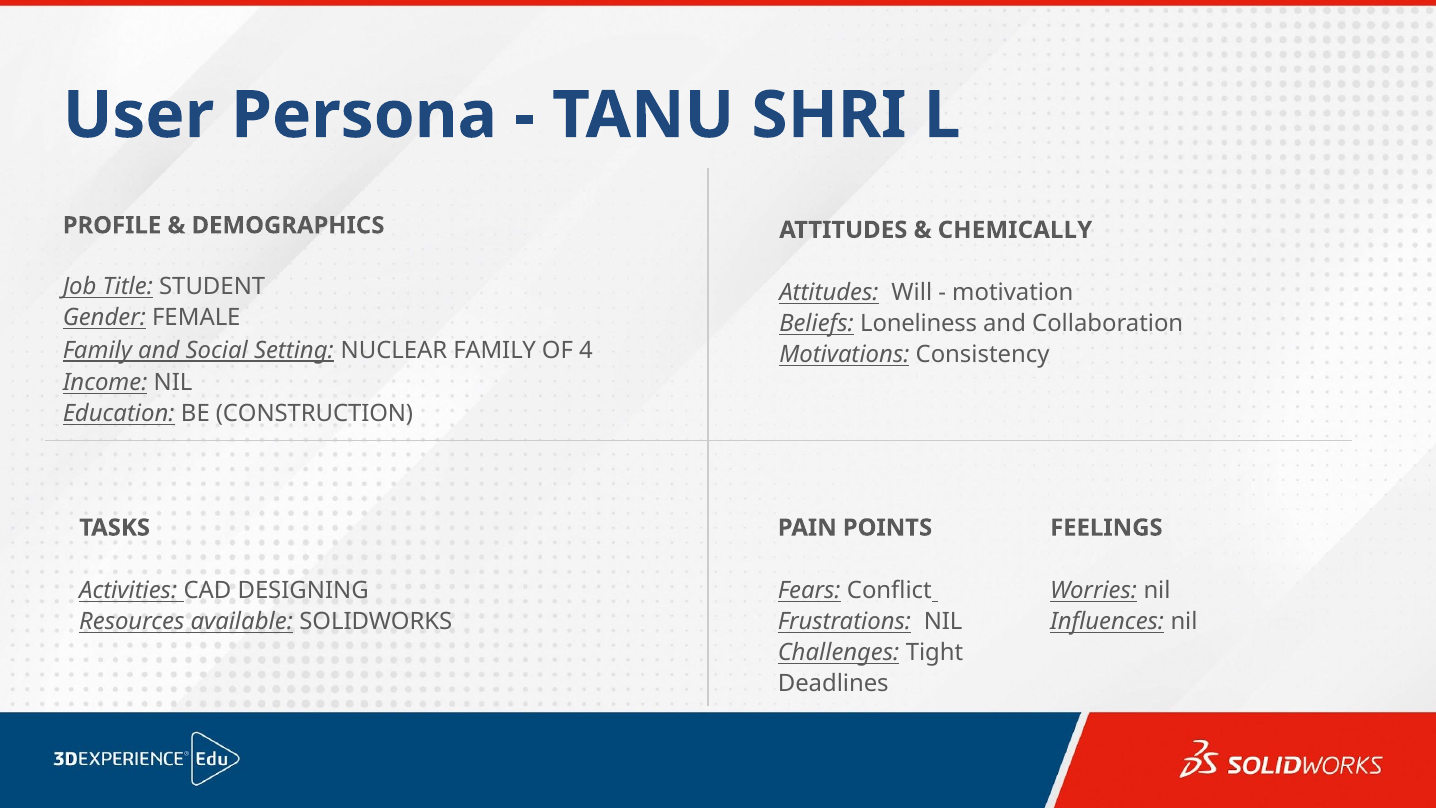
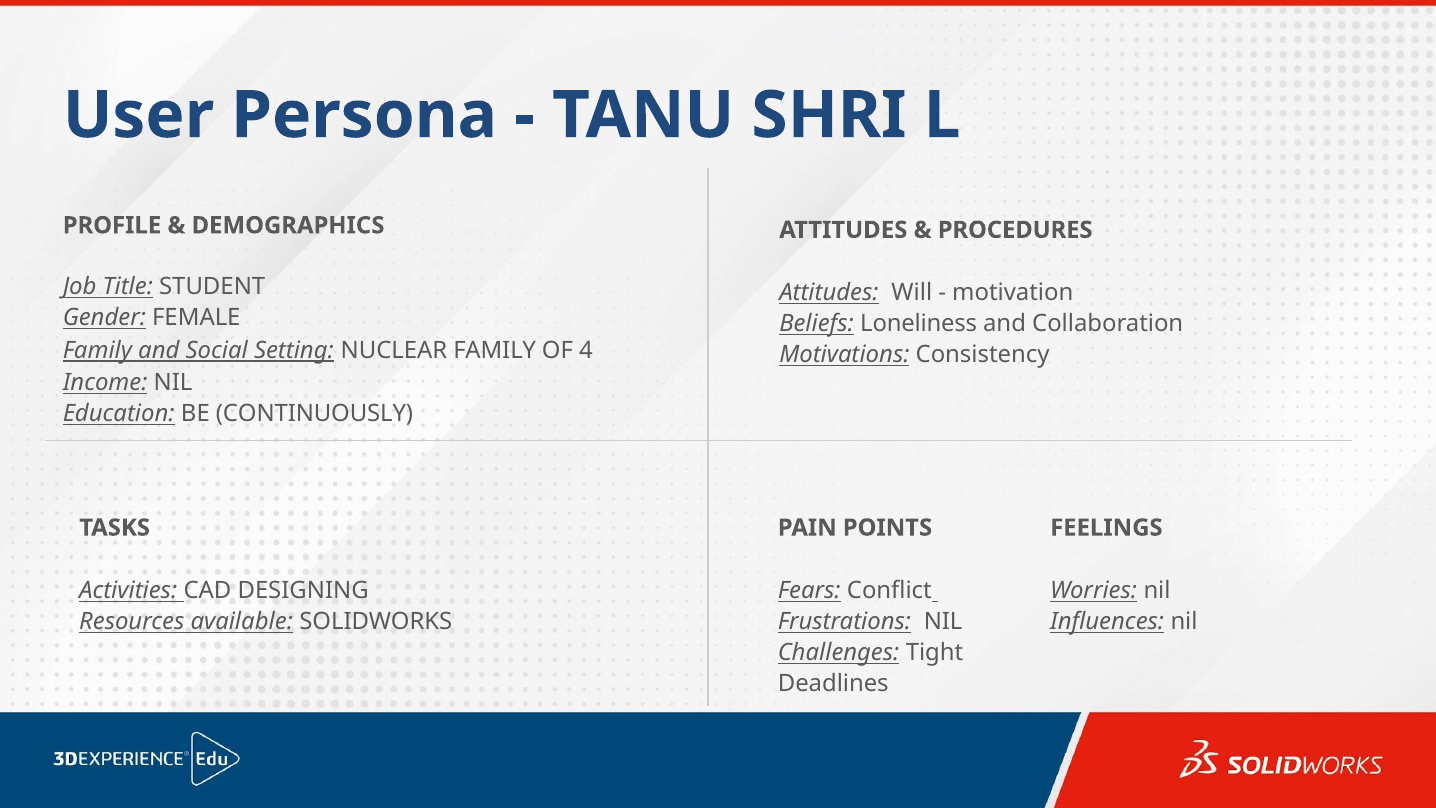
CHEMICALLY: CHEMICALLY -> PROCEDURES
CONSTRUCTION: CONSTRUCTION -> CONTINUOUSLY
